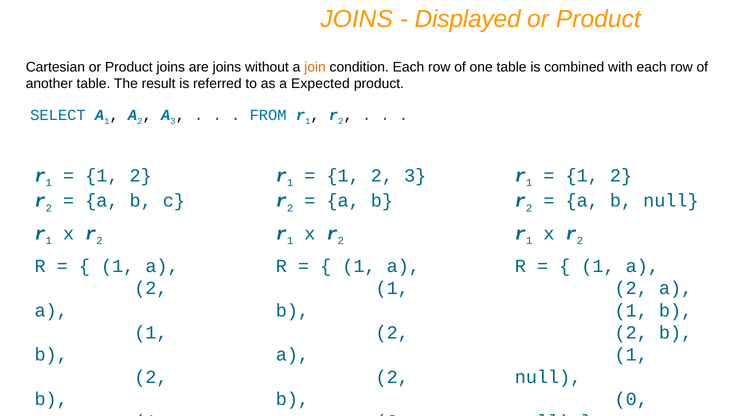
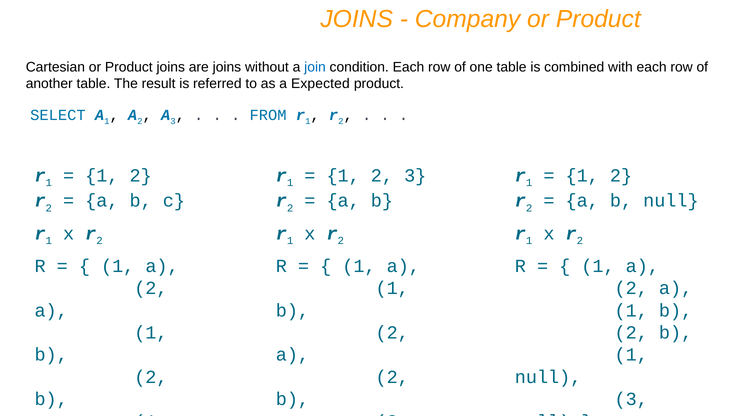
Displayed: Displayed -> Company
join colour: orange -> blue
0 at (631, 399): 0 -> 3
